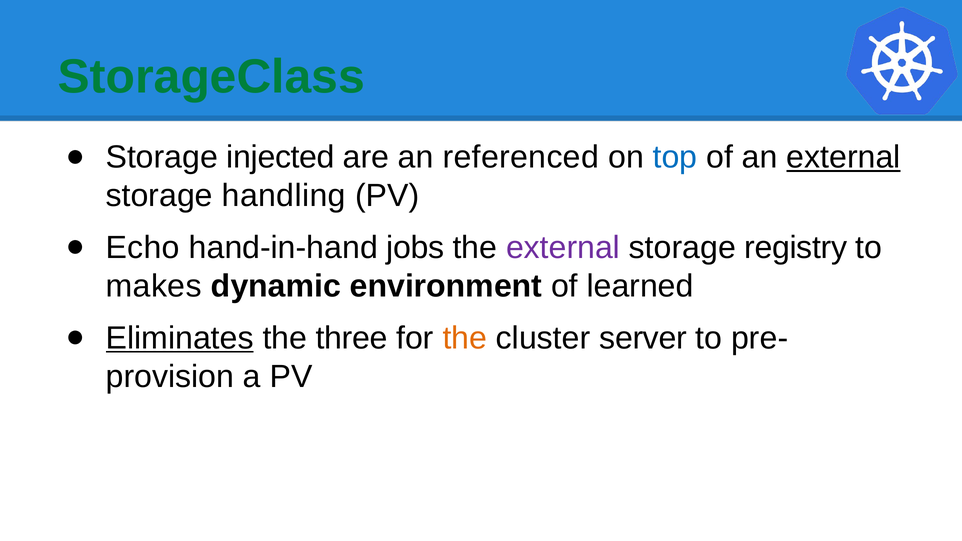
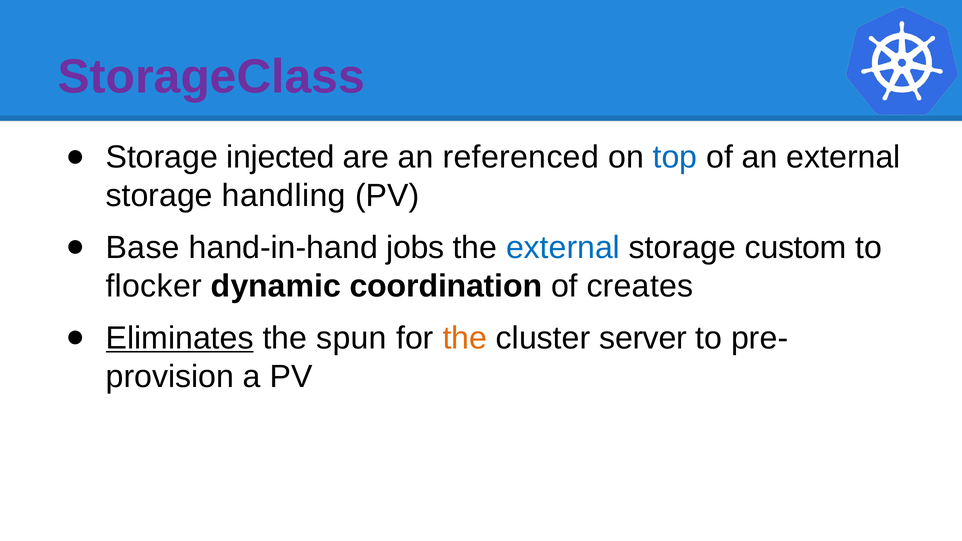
StorageClass colour: green -> purple
external at (844, 157) underline: present -> none
Echo: Echo -> Base
external at (563, 248) colour: purple -> blue
registry: registry -> custom
makes: makes -> flocker
environment: environment -> coordination
learned: learned -> creates
three: three -> spun
